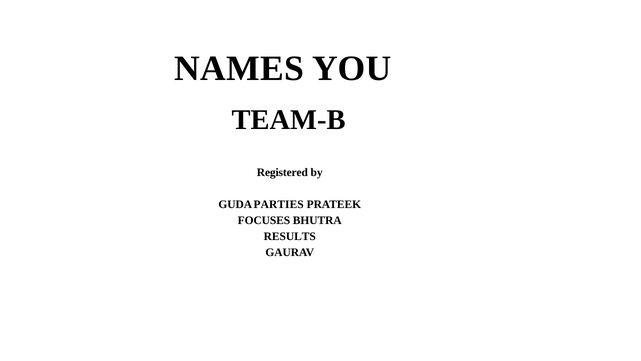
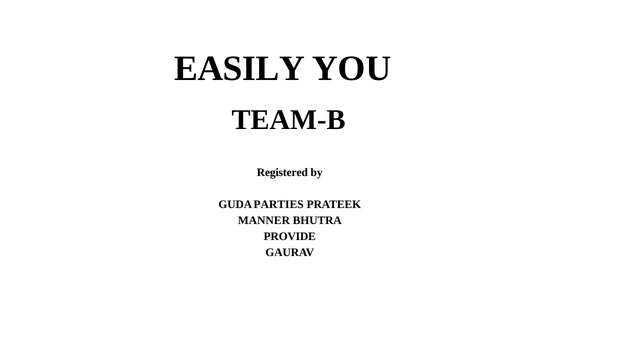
NAMES: NAMES -> EASILY
FOCUSES: FOCUSES -> MANNER
RESULTS: RESULTS -> PROVIDE
